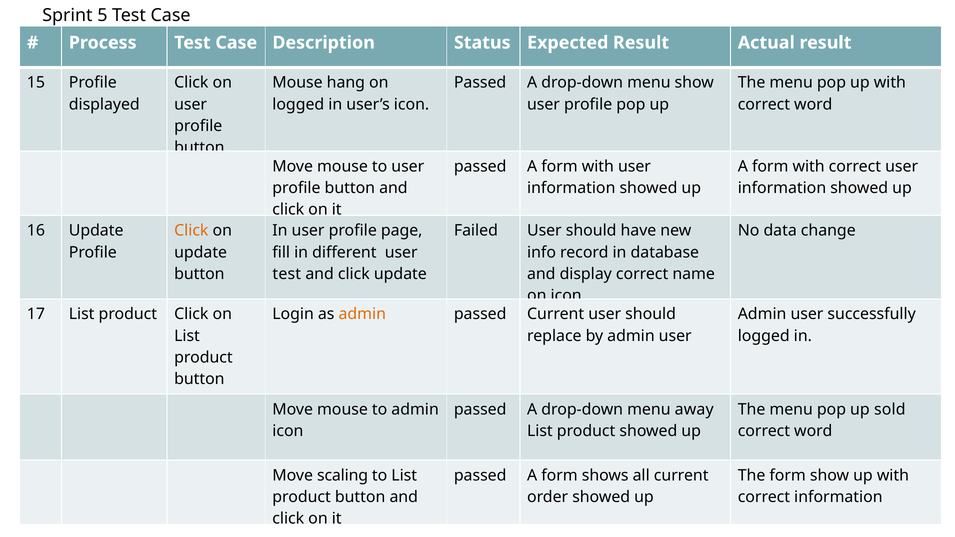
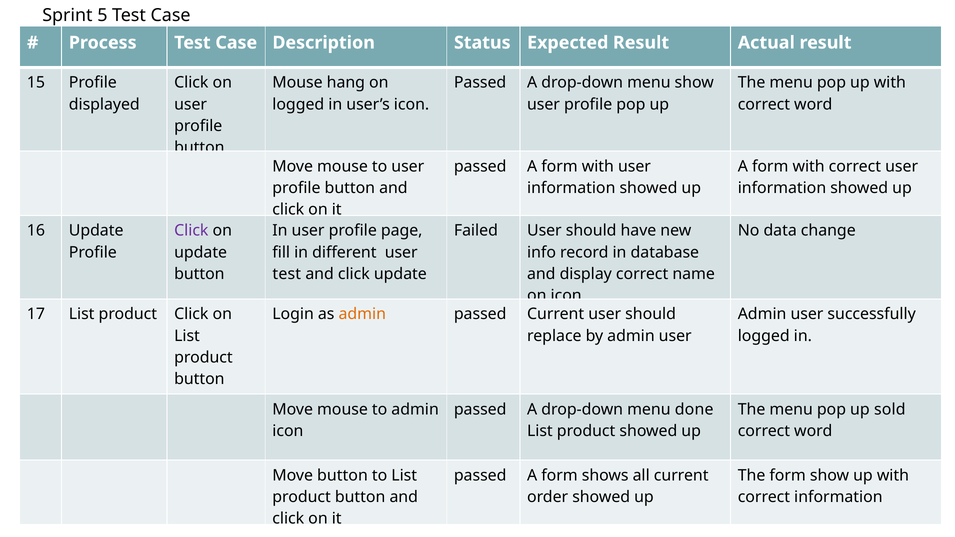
Click at (191, 231) colour: orange -> purple
away: away -> done
Move scaling: scaling -> button
